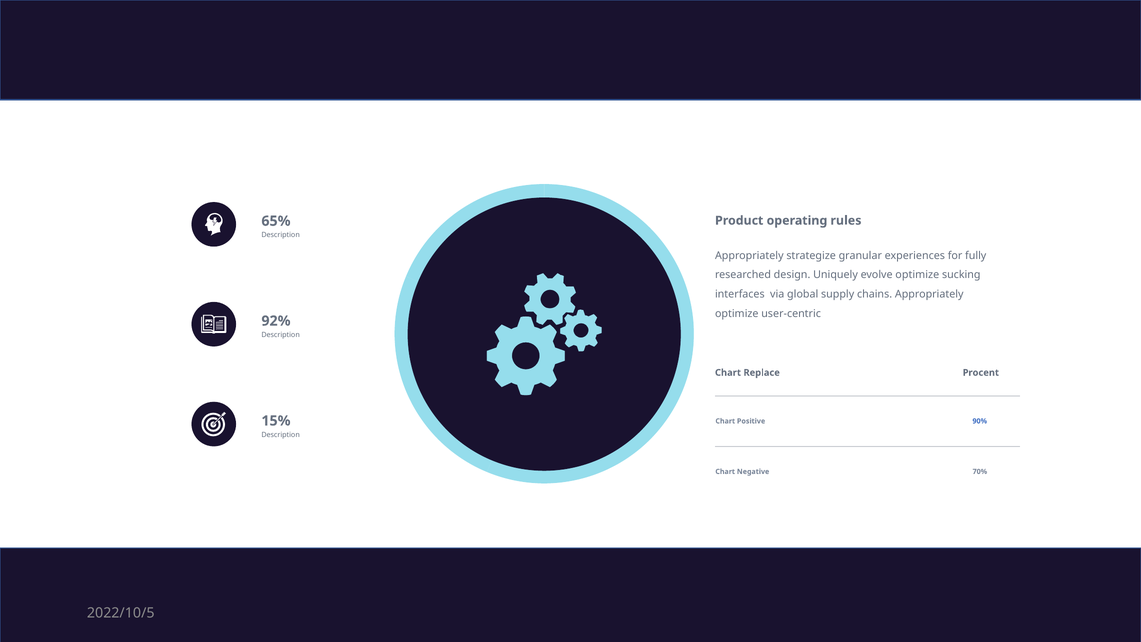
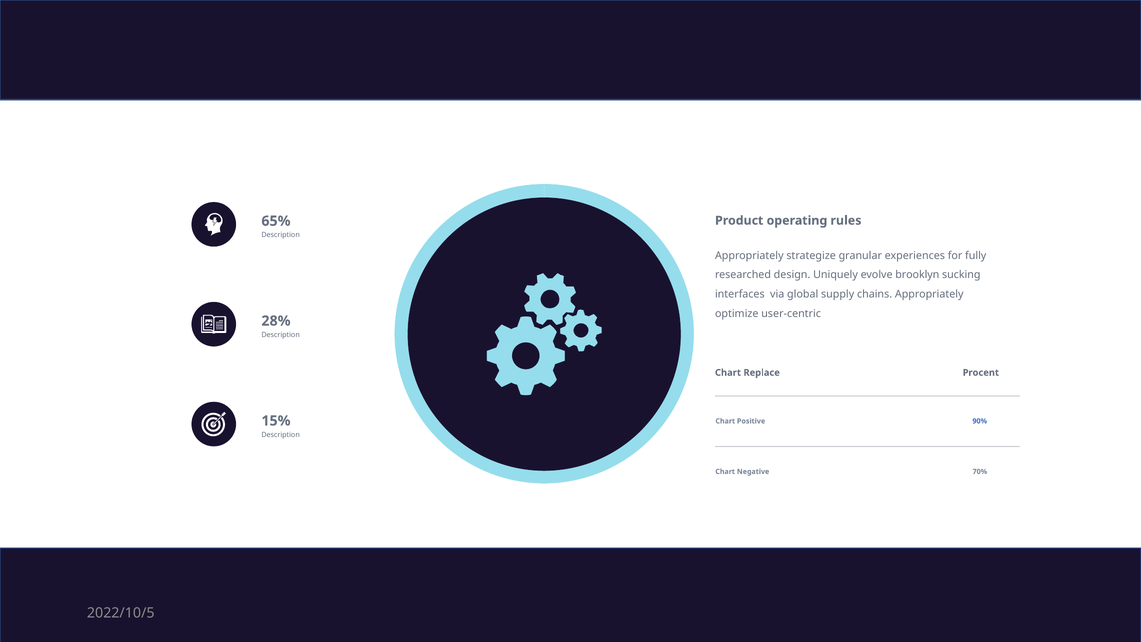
evolve optimize: optimize -> brooklyn
92%: 92% -> 28%
